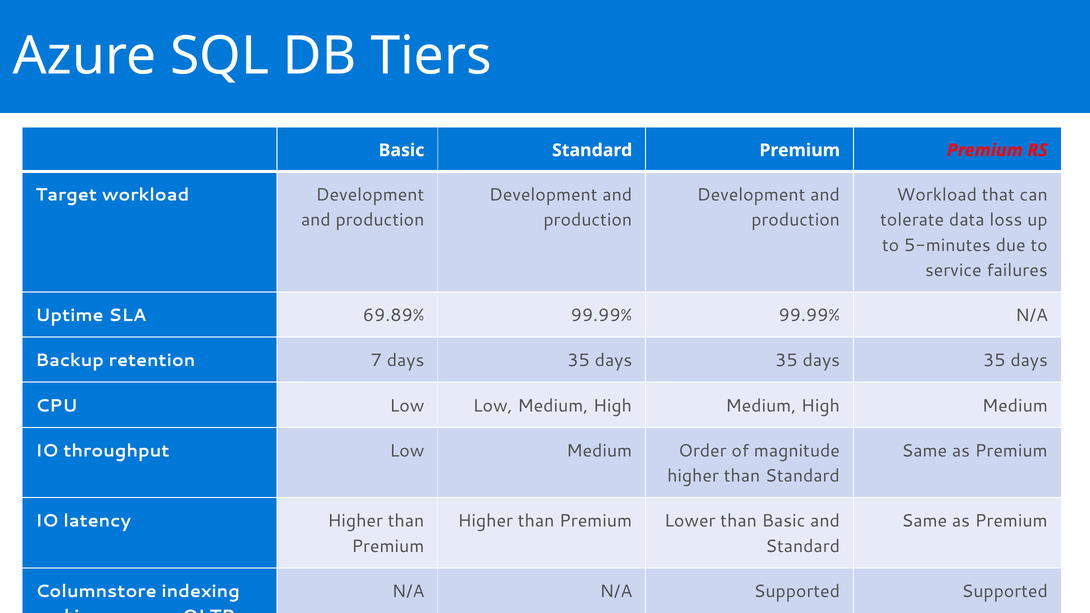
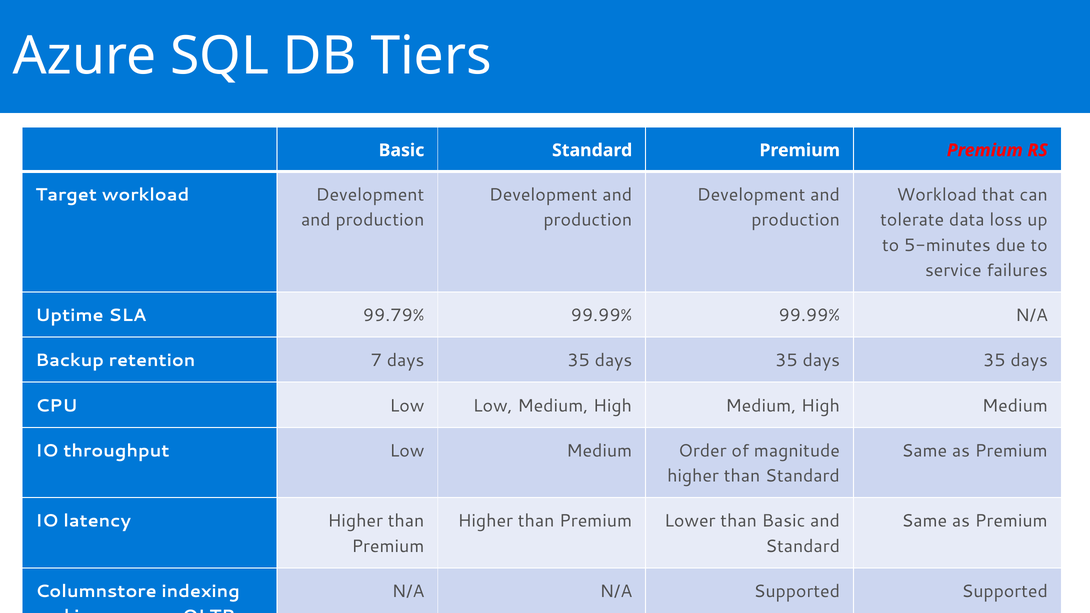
69.89%: 69.89% -> 99.79%
